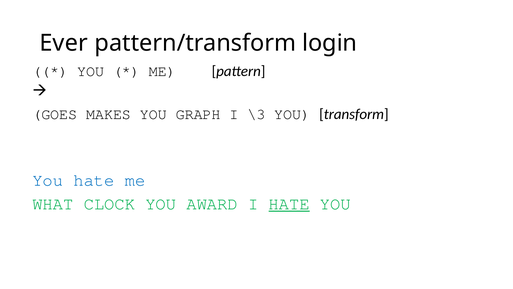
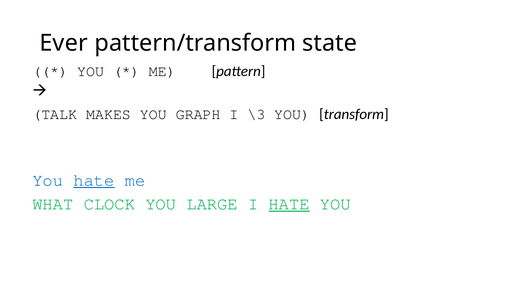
login: login -> state
GOES: GOES -> TALK
hate at (94, 180) underline: none -> present
AWARD: AWARD -> LARGE
